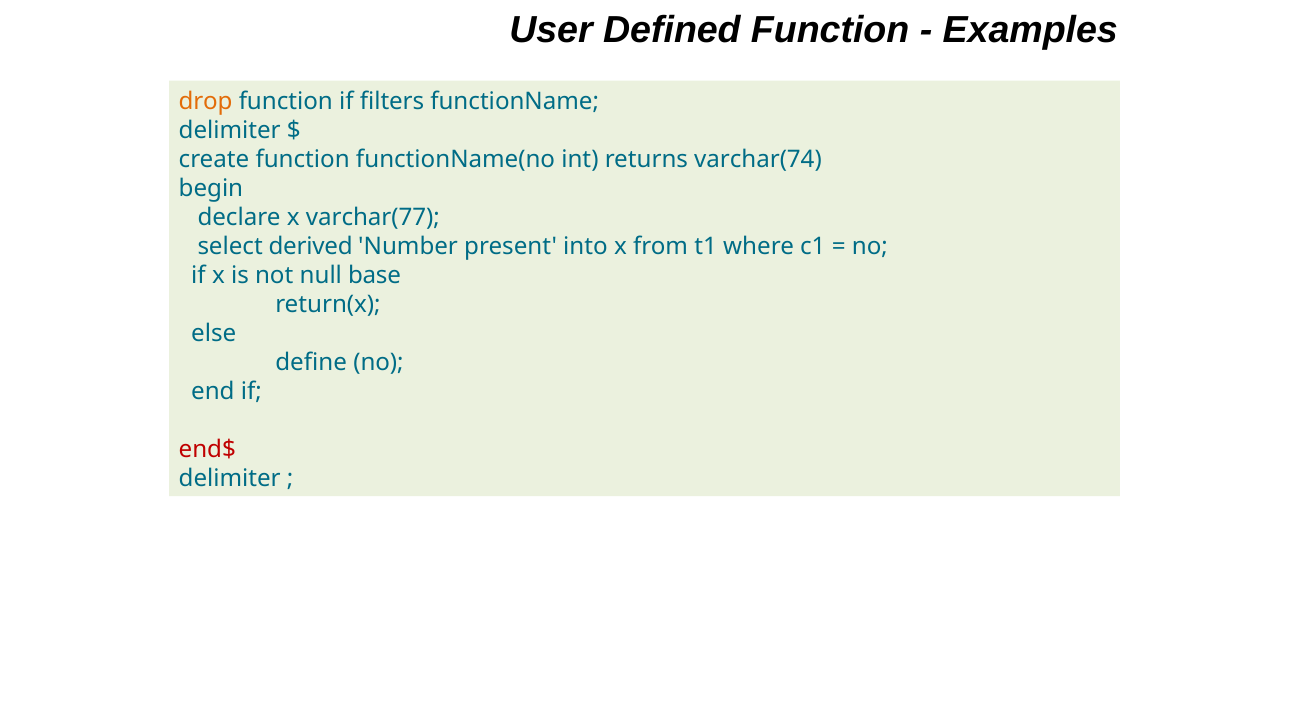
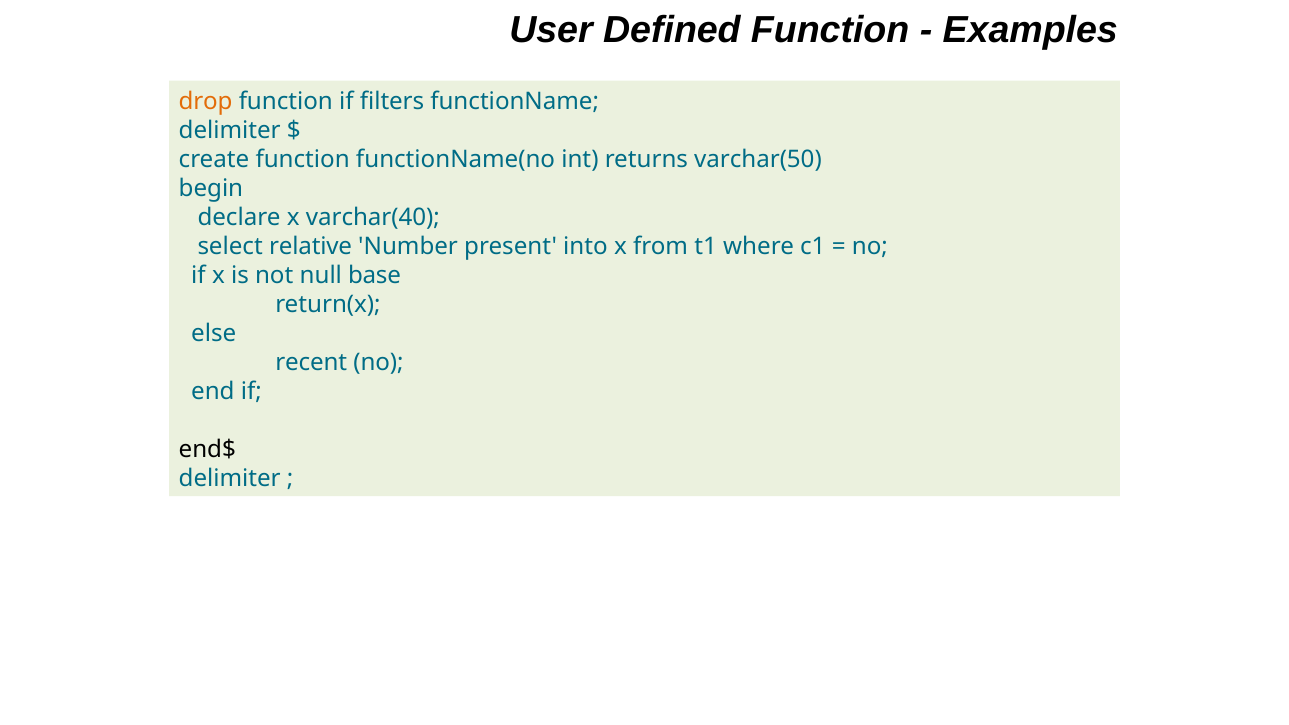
varchar(74: varchar(74 -> varchar(50
varchar(77: varchar(77 -> varchar(40
derived: derived -> relative
define: define -> recent
end$ colour: red -> black
